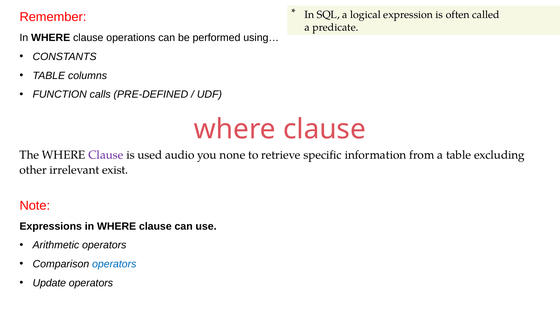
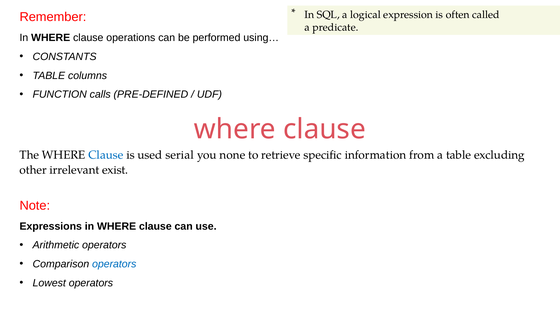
Clause at (106, 155) colour: purple -> blue
audio: audio -> serial
Update: Update -> Lowest
